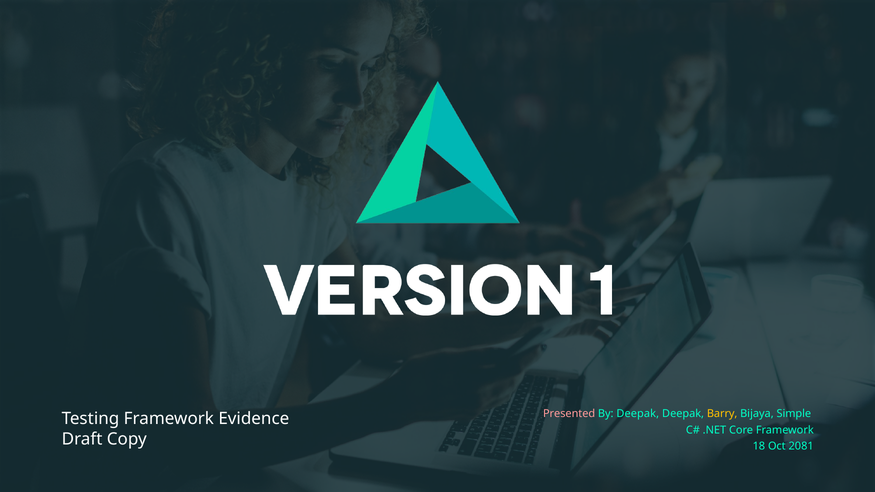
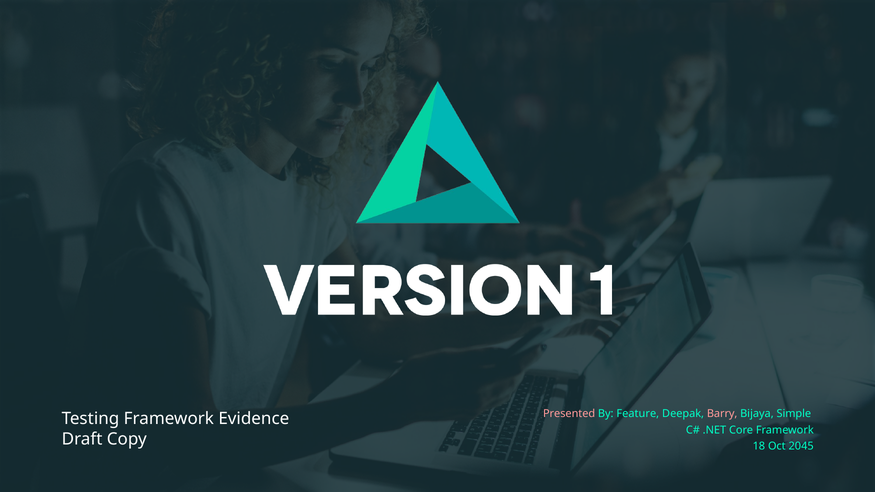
By Deepak: Deepak -> Feature
Barry colour: yellow -> pink
2081: 2081 -> 2045
